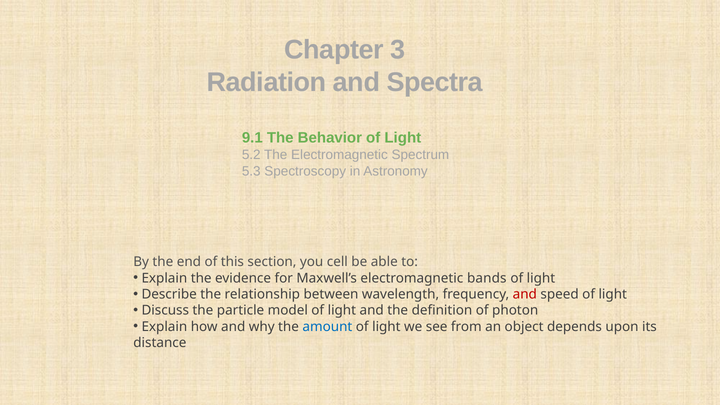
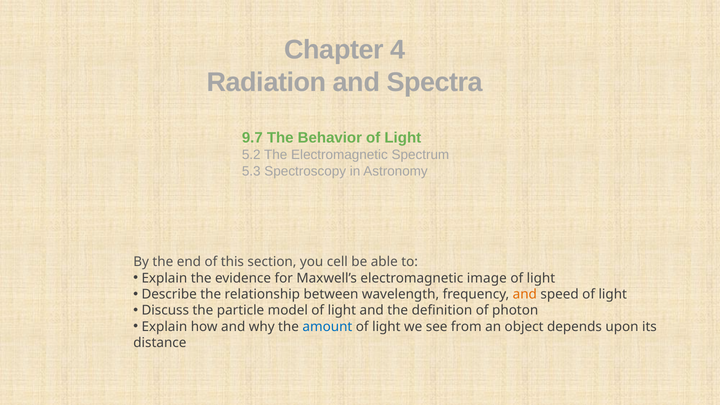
3: 3 -> 4
9.1: 9.1 -> 9.7
bands: bands -> image
and at (525, 294) colour: red -> orange
